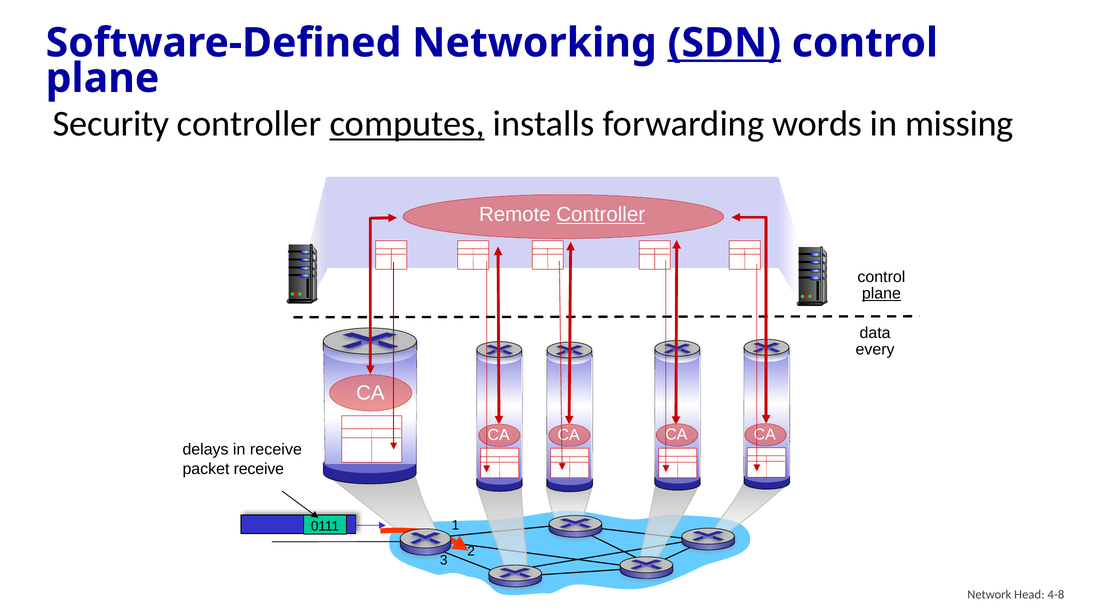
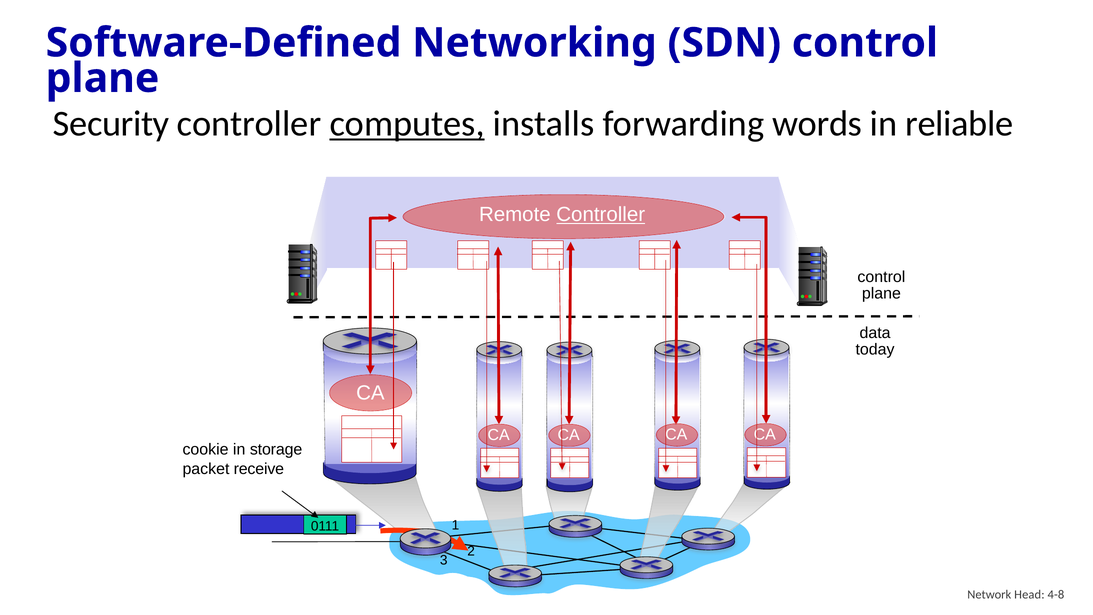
SDN underline: present -> none
missing: missing -> reliable
plane at (881, 293) underline: present -> none
every: every -> today
delays: delays -> cookie
in receive: receive -> storage
